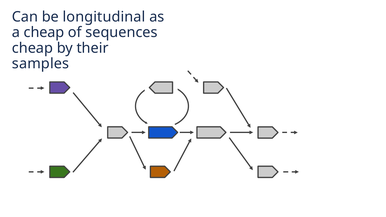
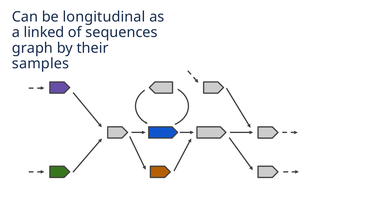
a cheap: cheap -> linked
cheap at (32, 48): cheap -> graph
